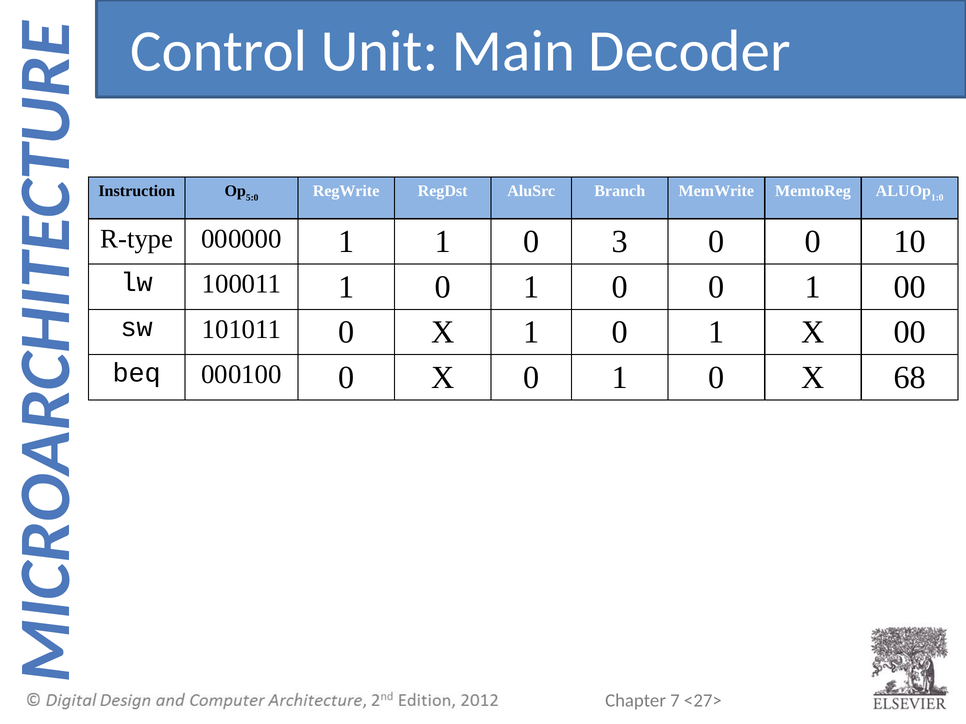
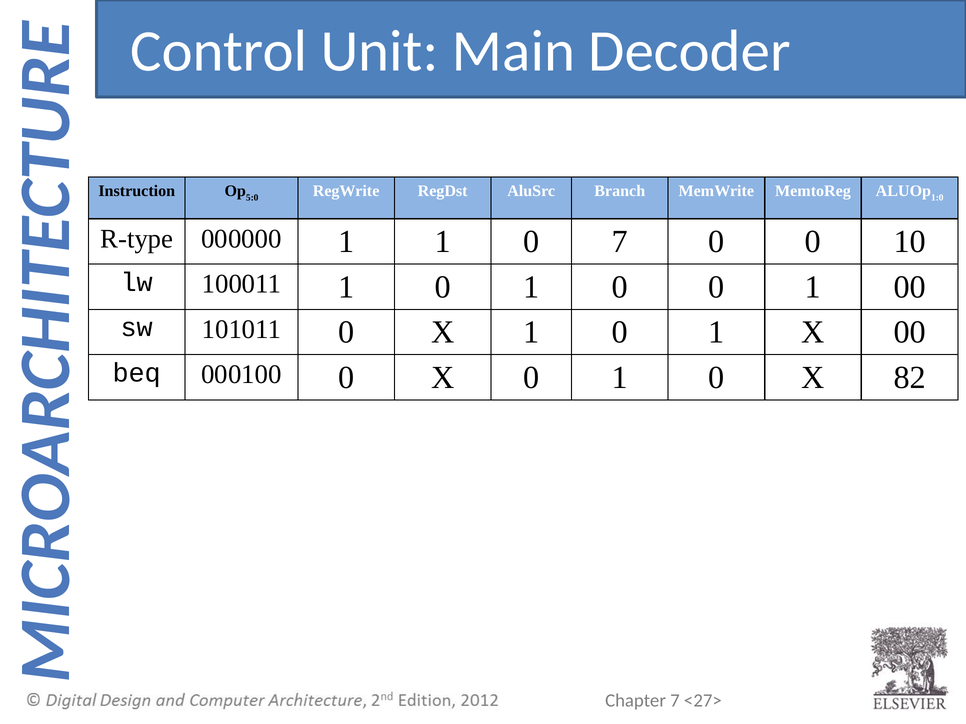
0 3: 3 -> 7
68: 68 -> 82
